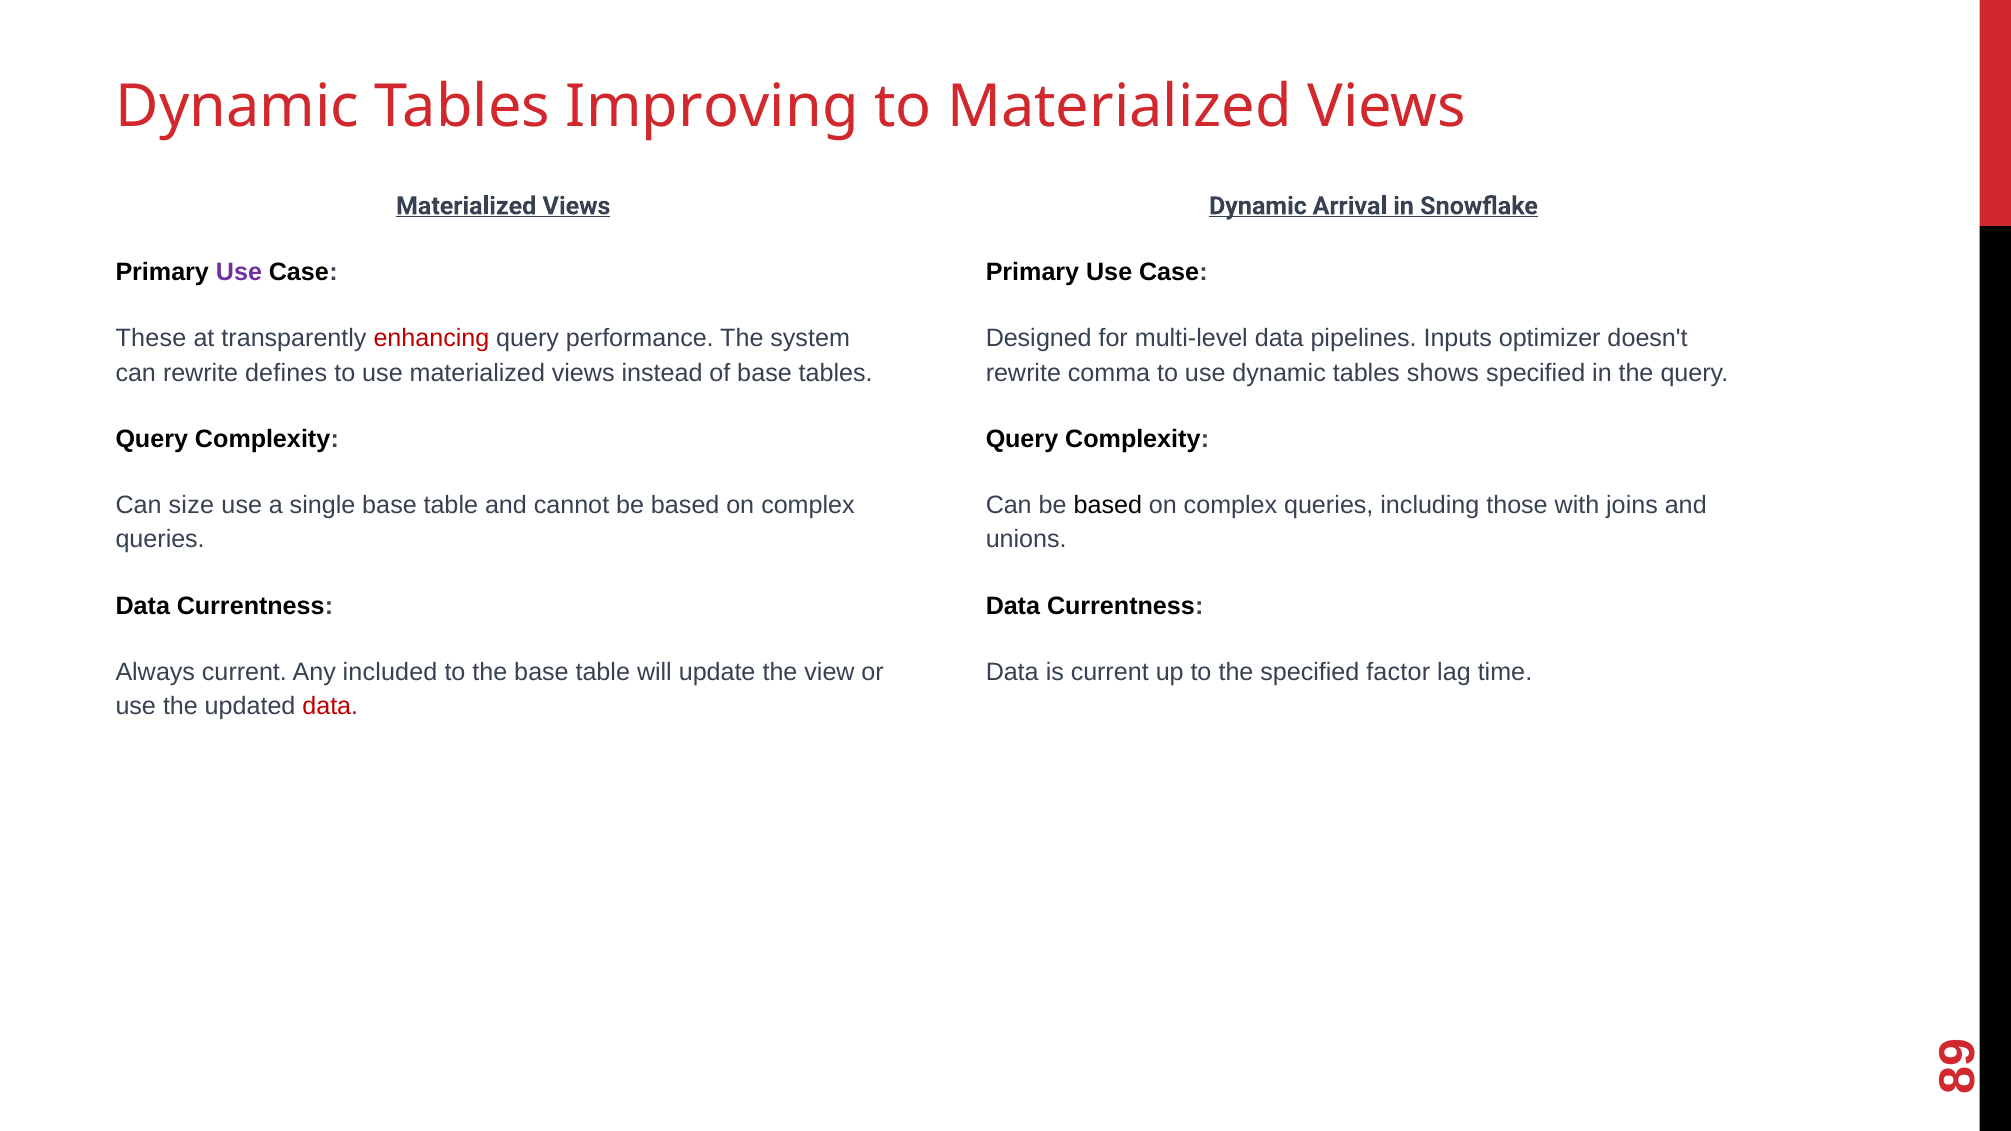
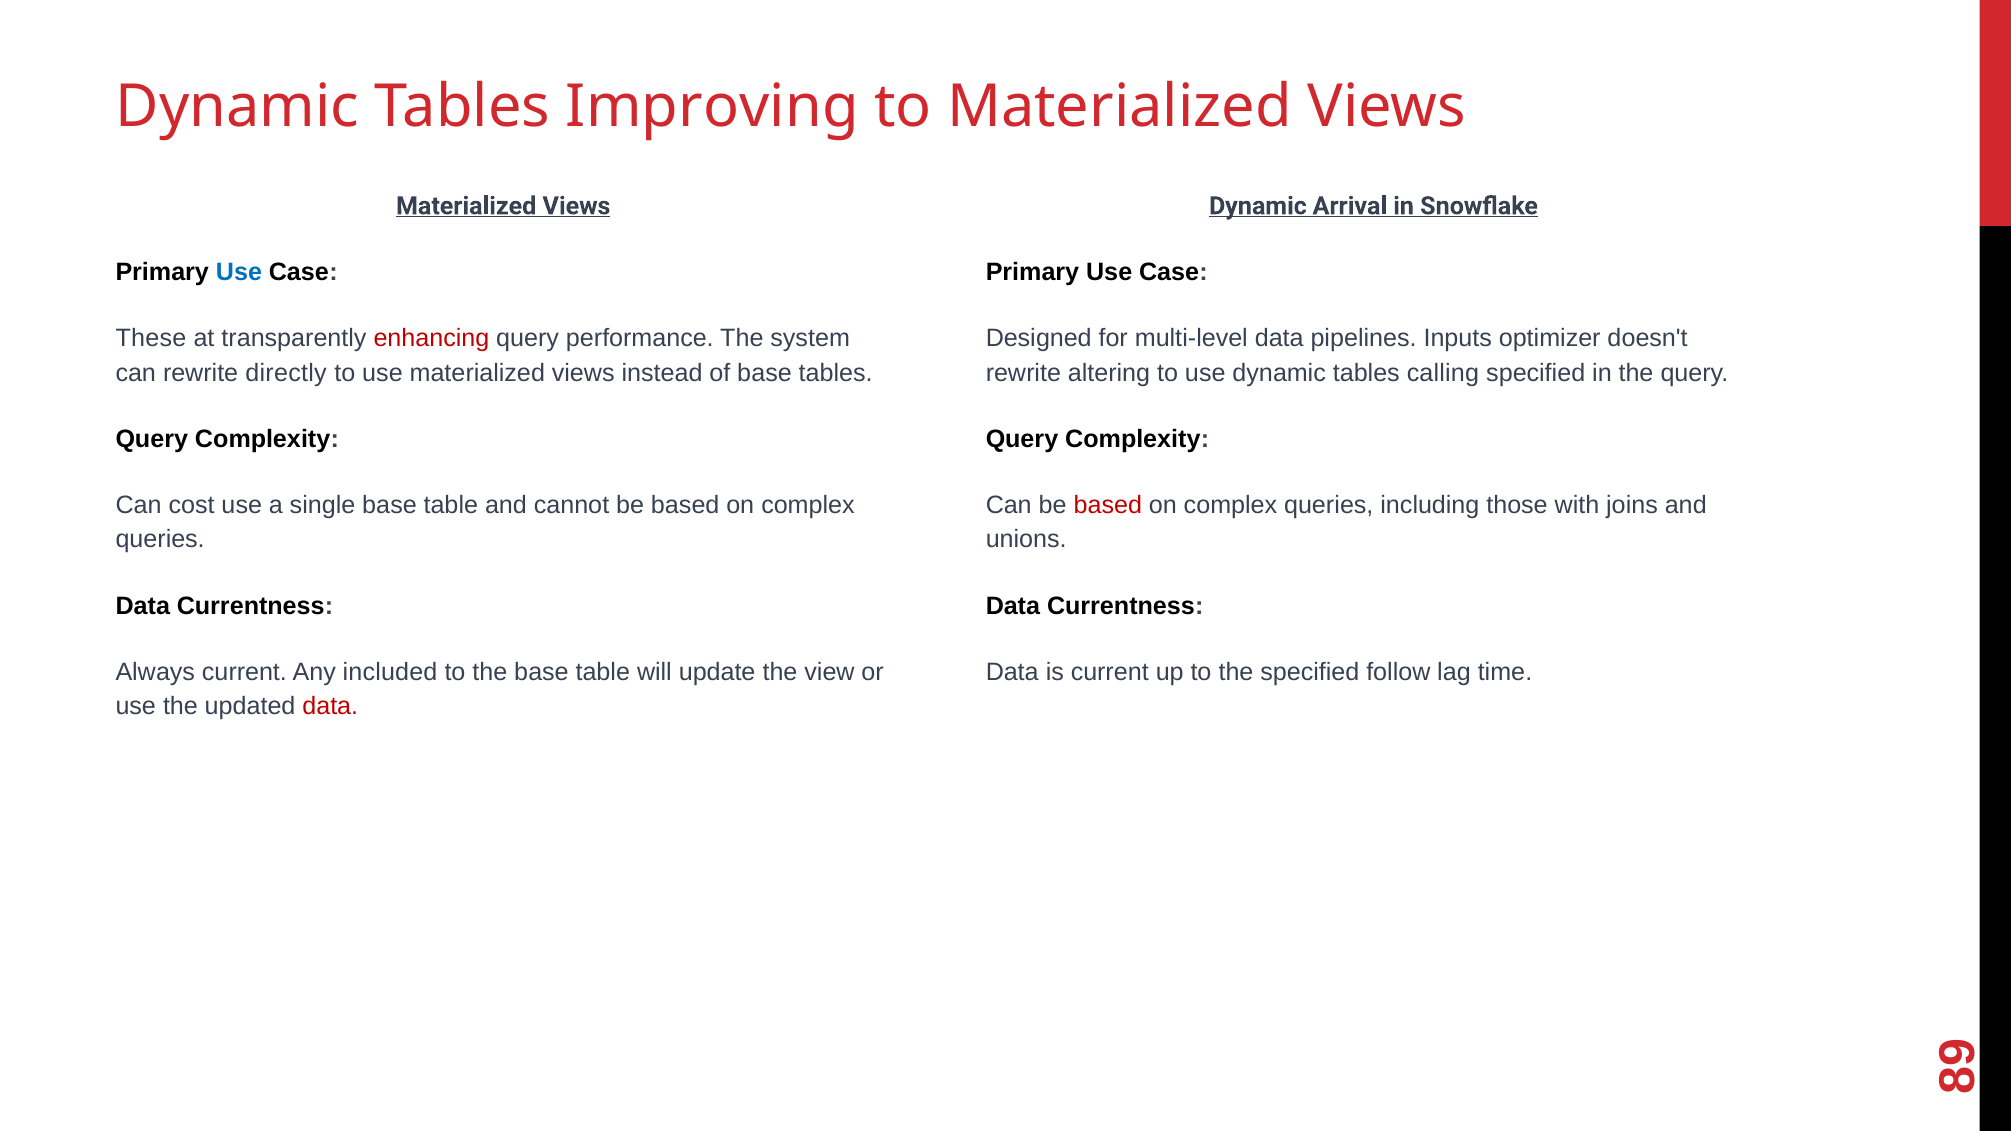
Use at (239, 272) colour: purple -> blue
defines: defines -> directly
comma: comma -> altering
shows: shows -> calling
size: size -> cost
based at (1108, 505) colour: black -> red
factor: factor -> follow
